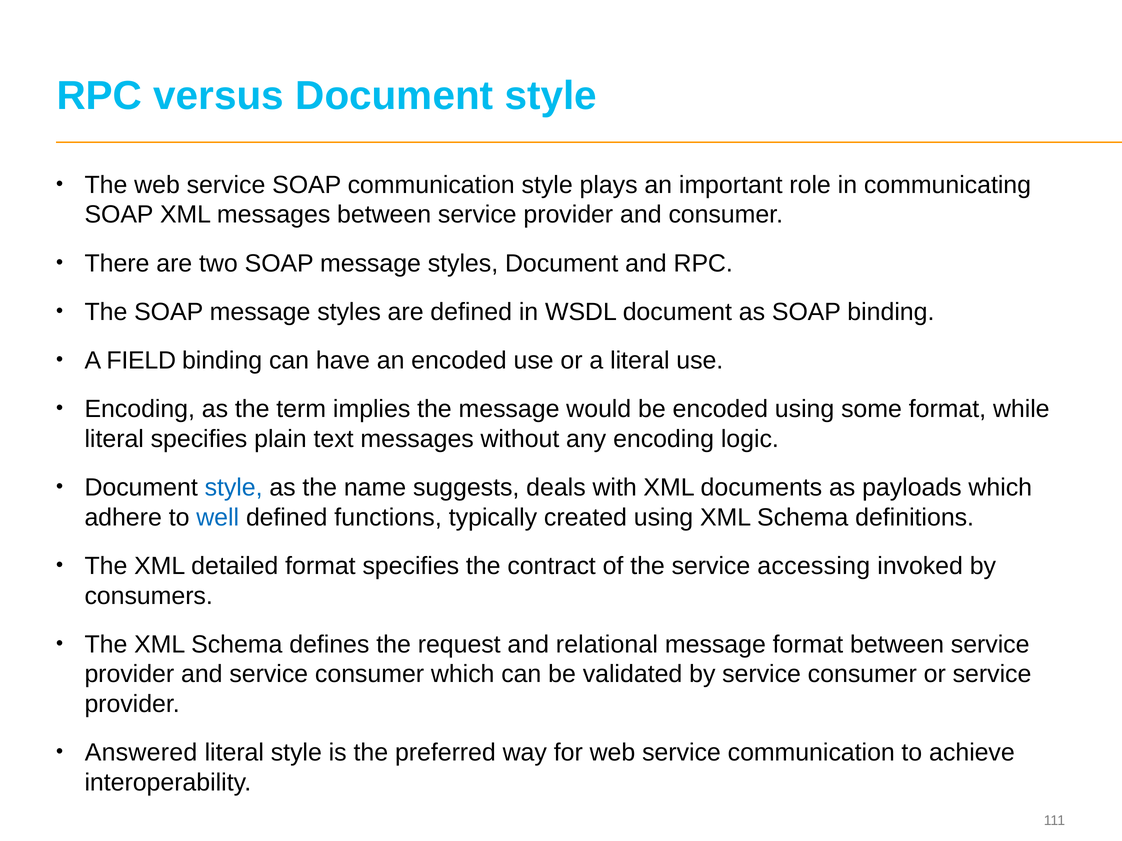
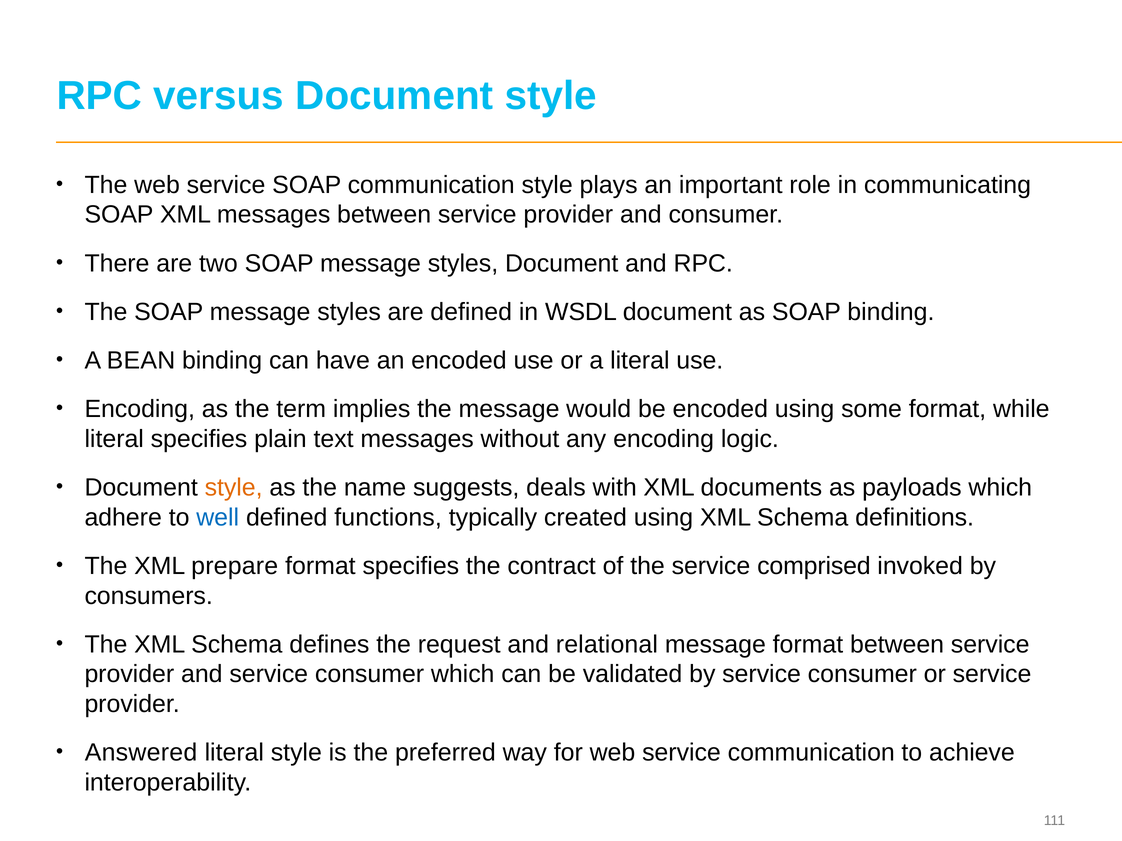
FIELD: FIELD -> BEAN
style at (234, 488) colour: blue -> orange
detailed: detailed -> prepare
accessing: accessing -> comprised
